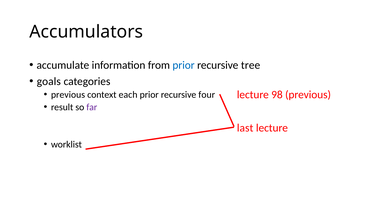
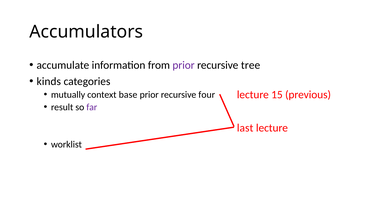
prior at (184, 65) colour: blue -> purple
goals: goals -> kinds
previous at (68, 95): previous -> mutually
each: each -> base
98: 98 -> 15
